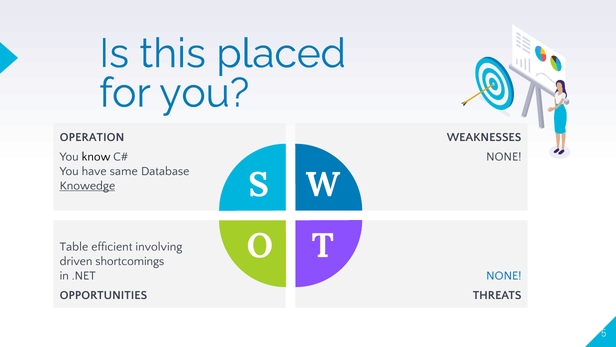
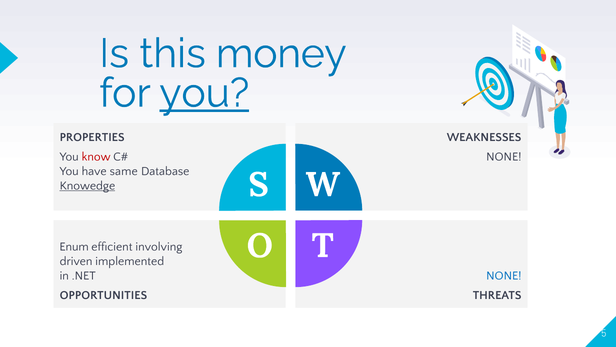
placed: placed -> money
you at (204, 93) underline: none -> present
OPERATION: OPERATION -> PROPERTIES
know colour: black -> red
Table: Table -> Enum
shortcomings: shortcomings -> implemented
